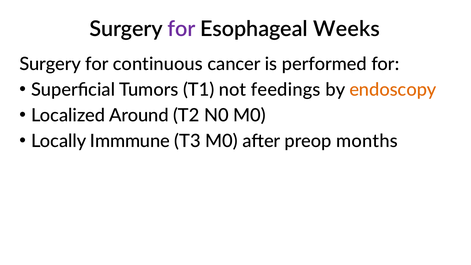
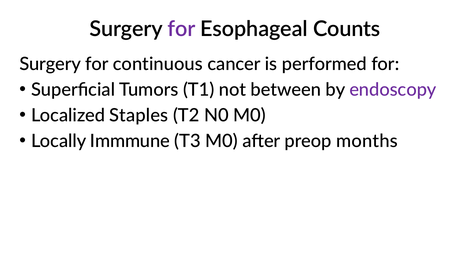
Weeks: Weeks -> Counts
feedings: feedings -> between
endoscopy colour: orange -> purple
Around: Around -> Staples
